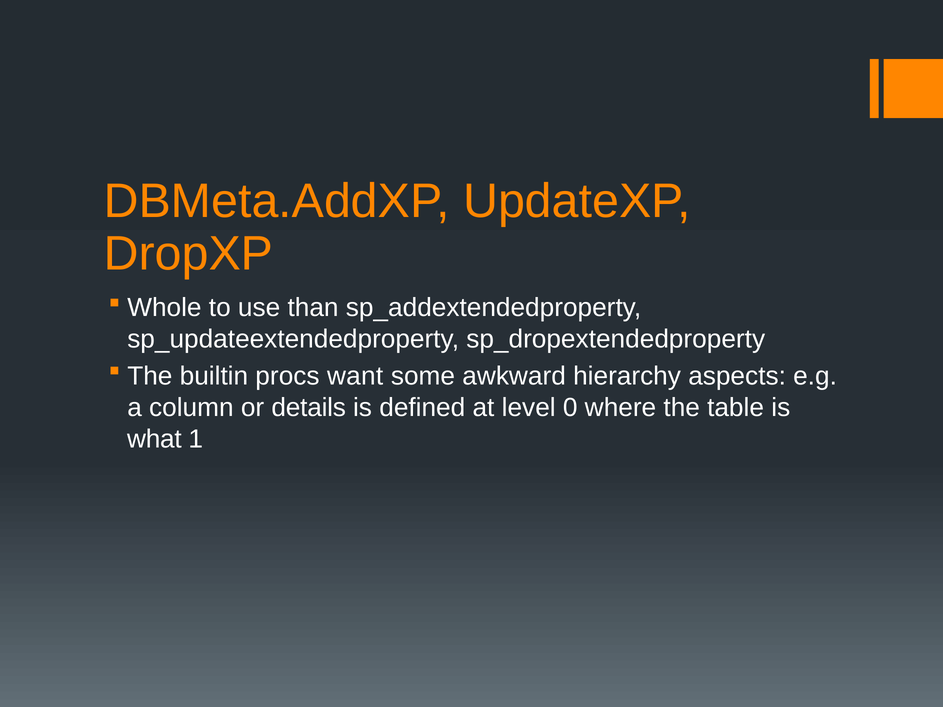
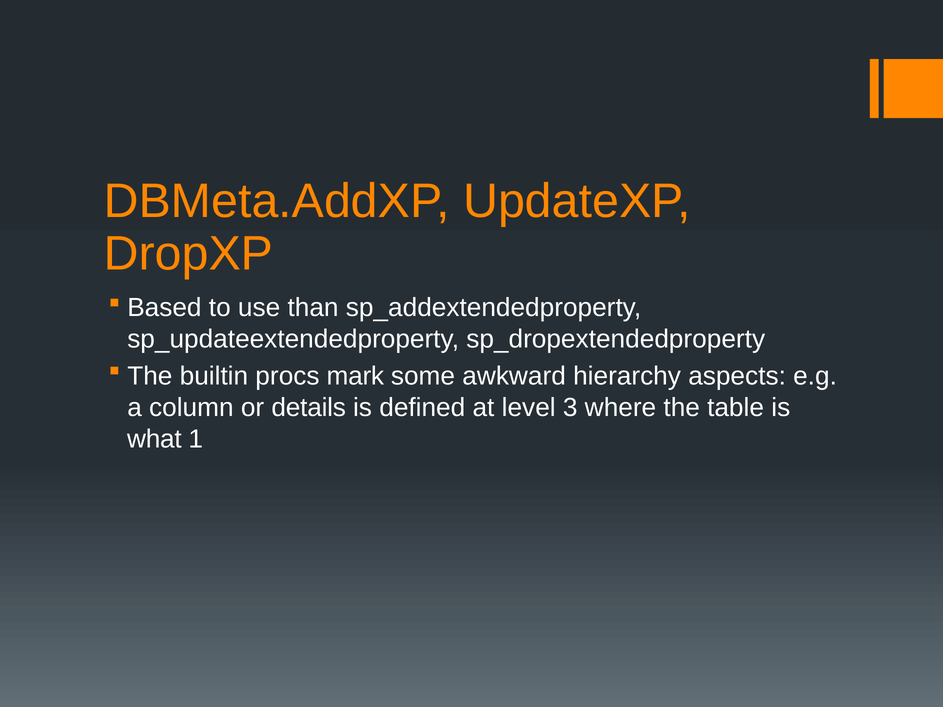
Whole: Whole -> Based
want: want -> mark
0: 0 -> 3
